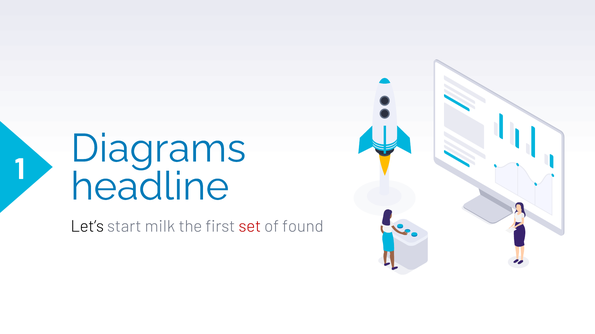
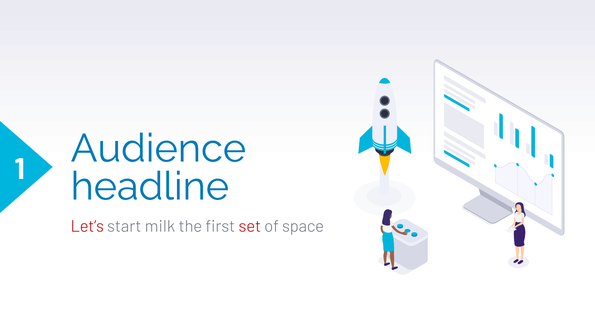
Diagrams: Diagrams -> Audience
Let’s colour: black -> red
found: found -> space
